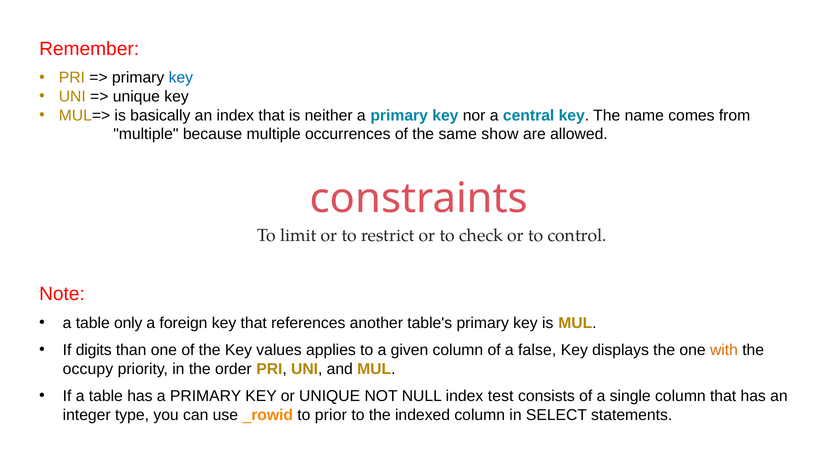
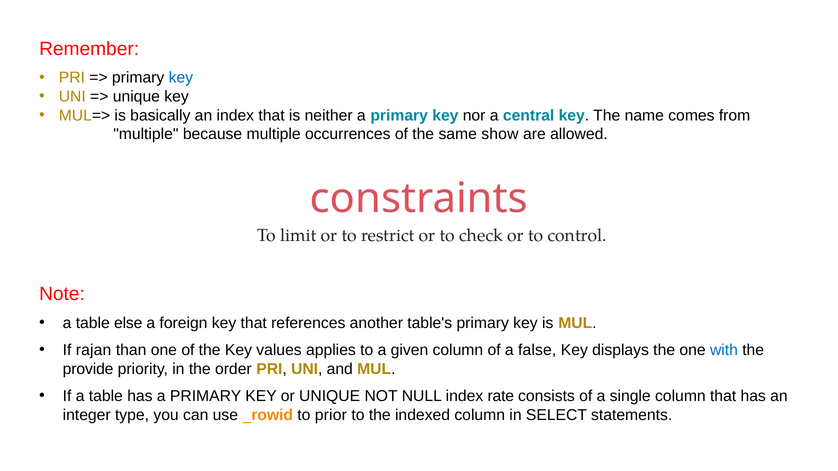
only: only -> else
digits: digits -> rajan
with colour: orange -> blue
occupy: occupy -> provide
test: test -> rate
